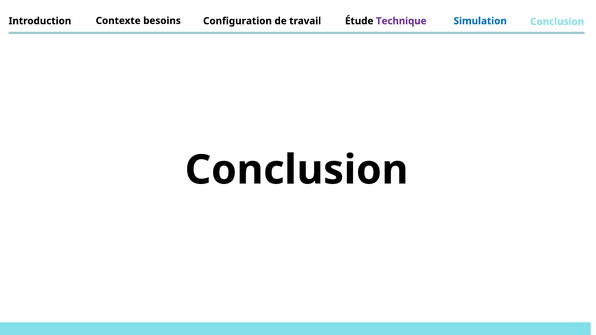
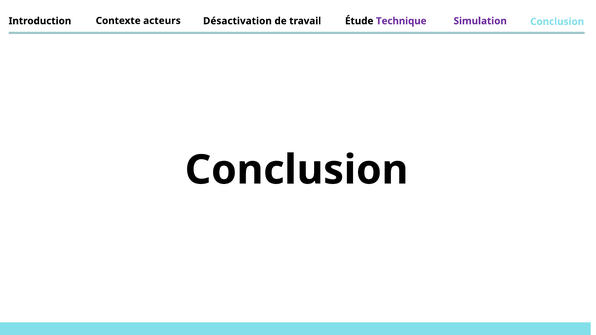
besoins: besoins -> acteurs
Configuration: Configuration -> Désactivation
Simulation colour: blue -> purple
